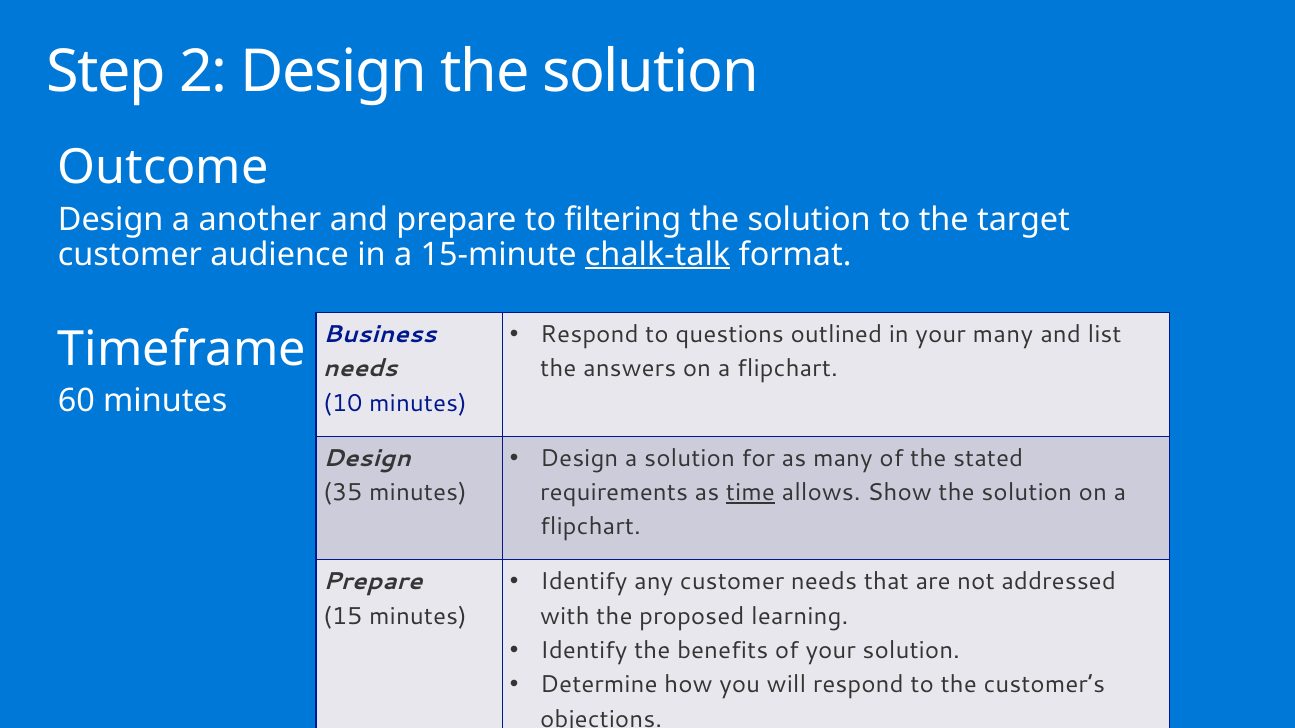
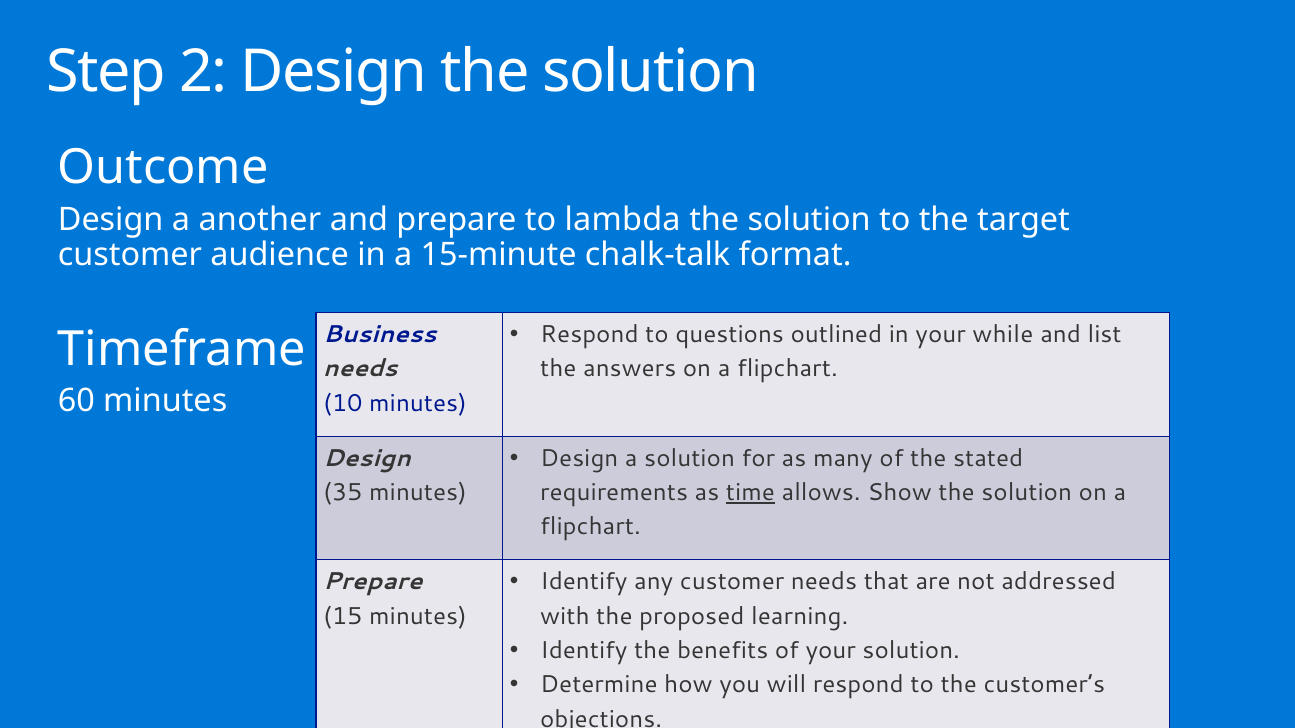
filtering: filtering -> lambda
chalk-talk underline: present -> none
your many: many -> while
